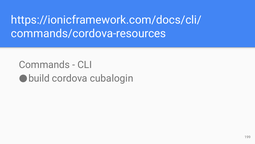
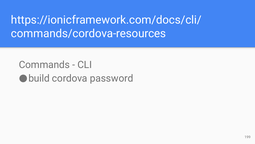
cubalogin: cubalogin -> password
